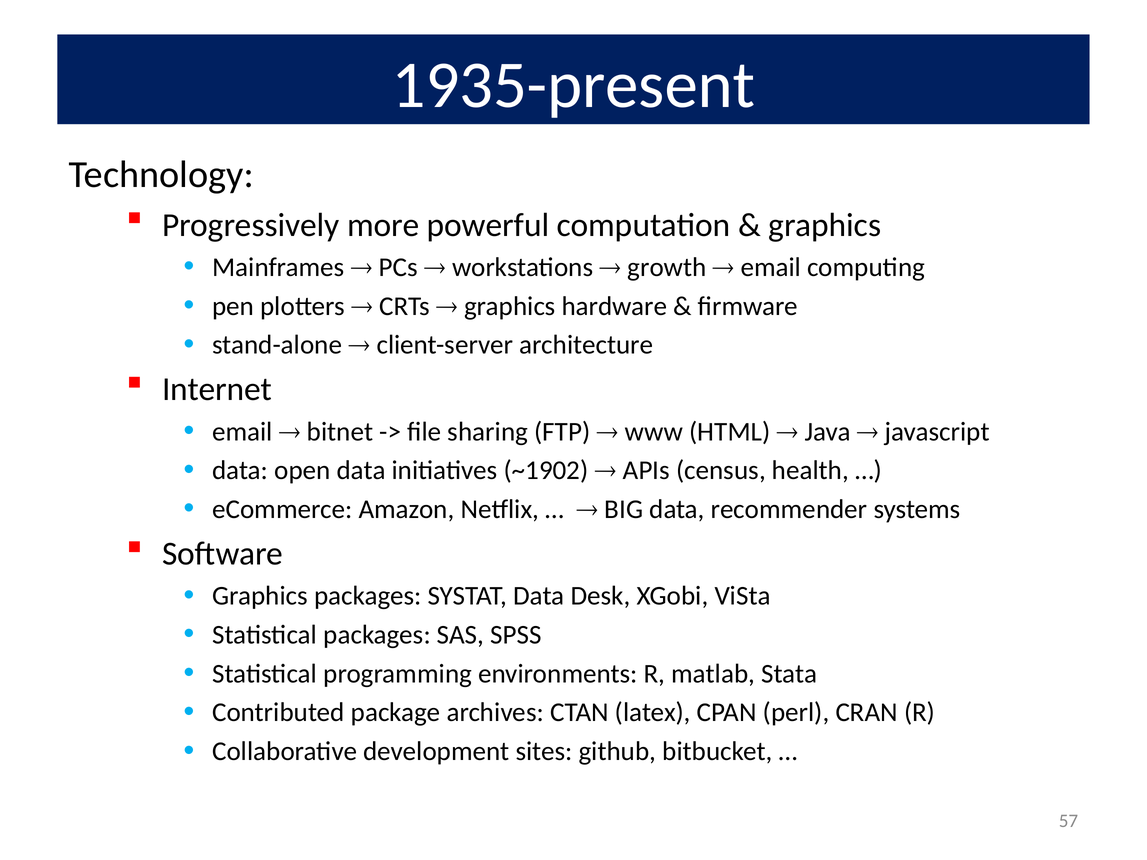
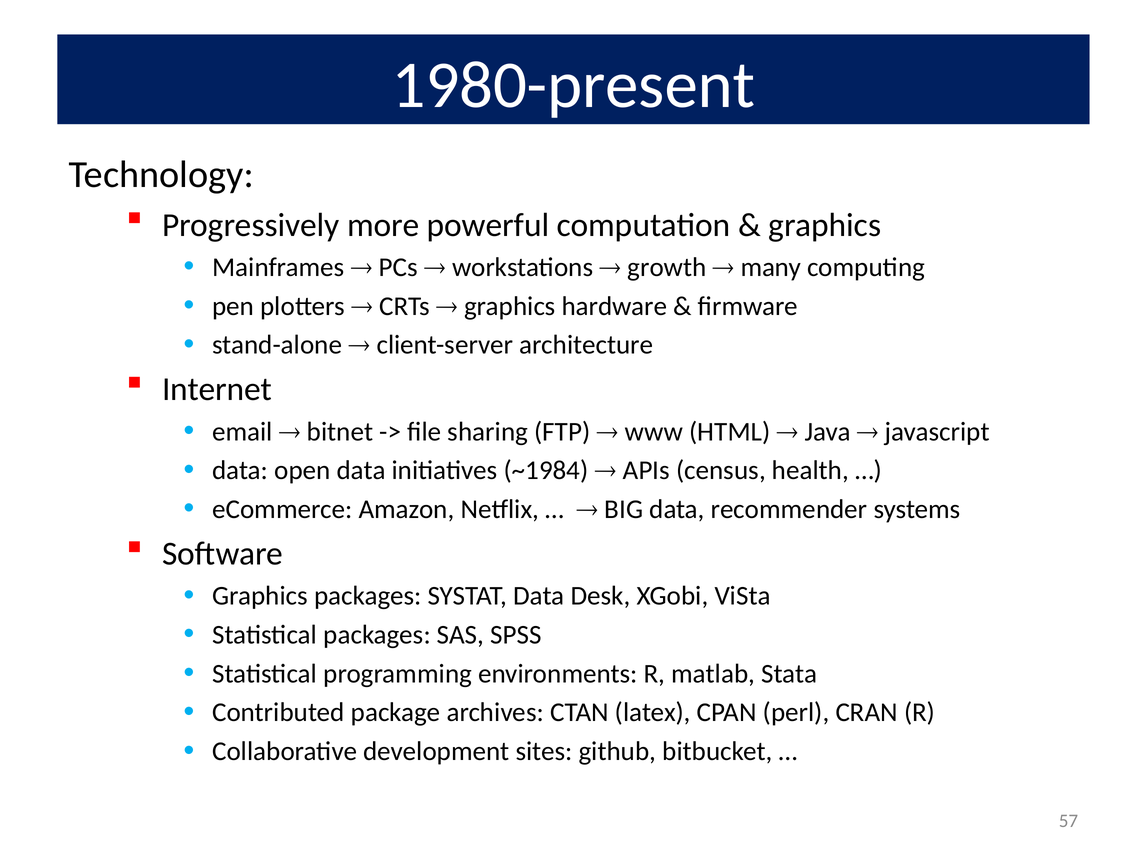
1935-present: 1935-present -> 1980-present
email at (771, 267): email -> many
~1902: ~1902 -> ~1984
